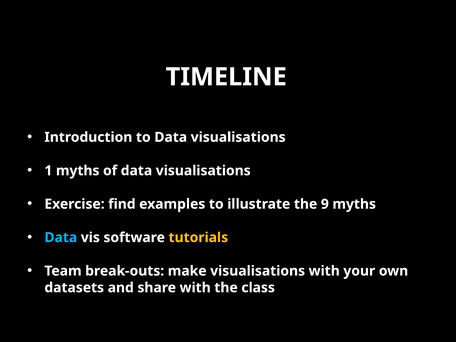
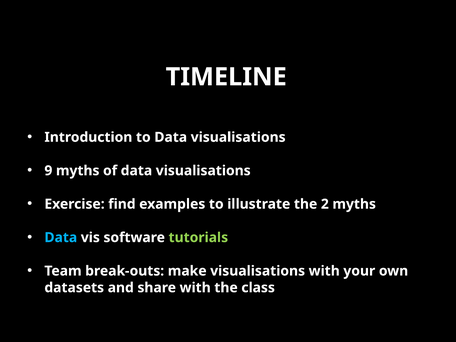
1: 1 -> 9
9: 9 -> 2
tutorials colour: yellow -> light green
